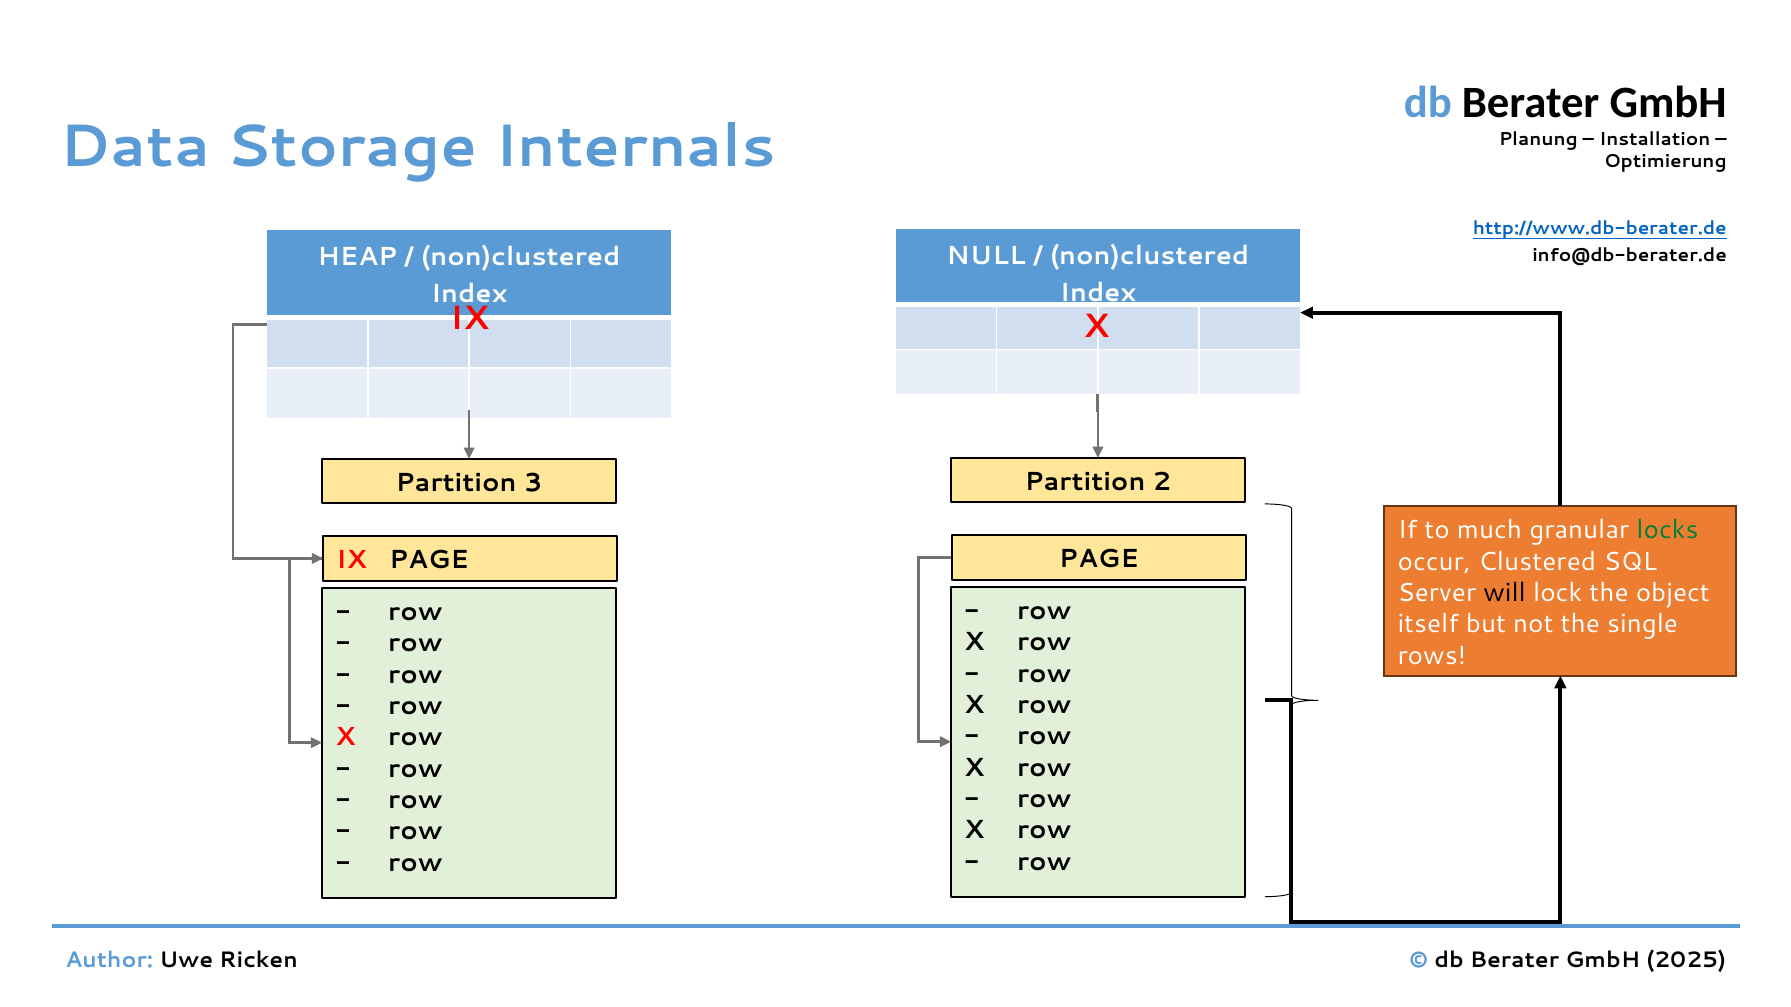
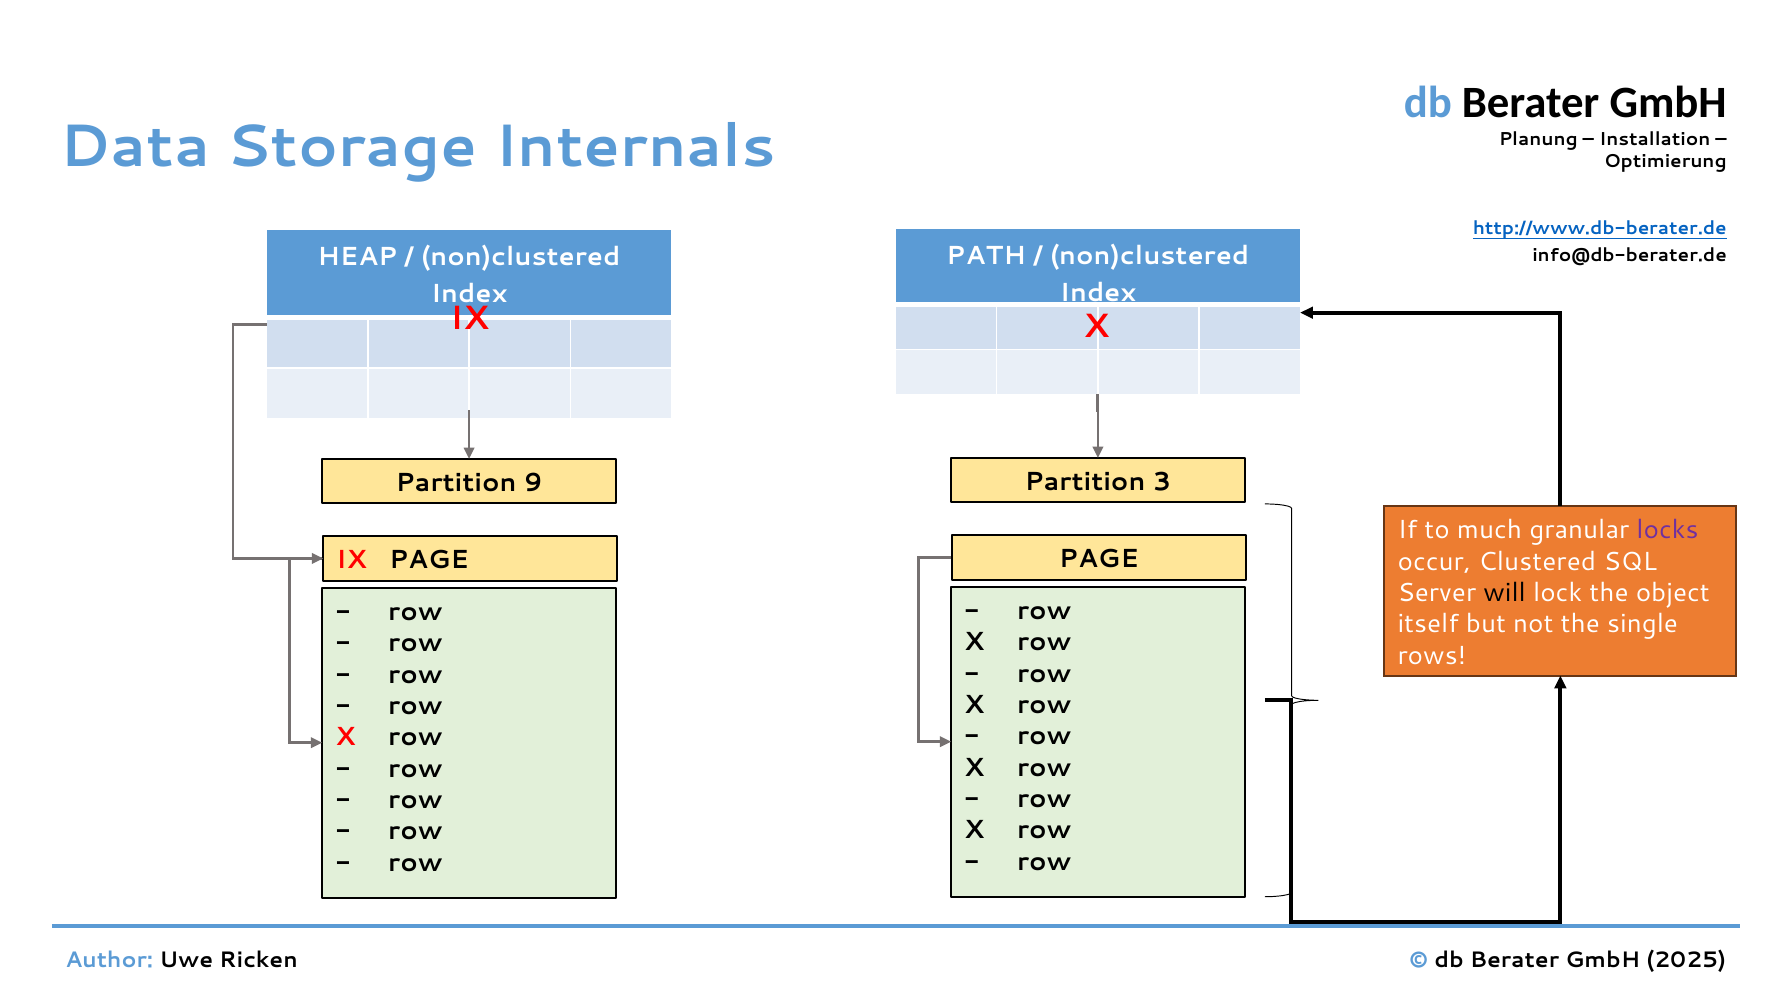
NULL: NULL -> PATH
2: 2 -> 3
3: 3 -> 9
locks colour: green -> purple
